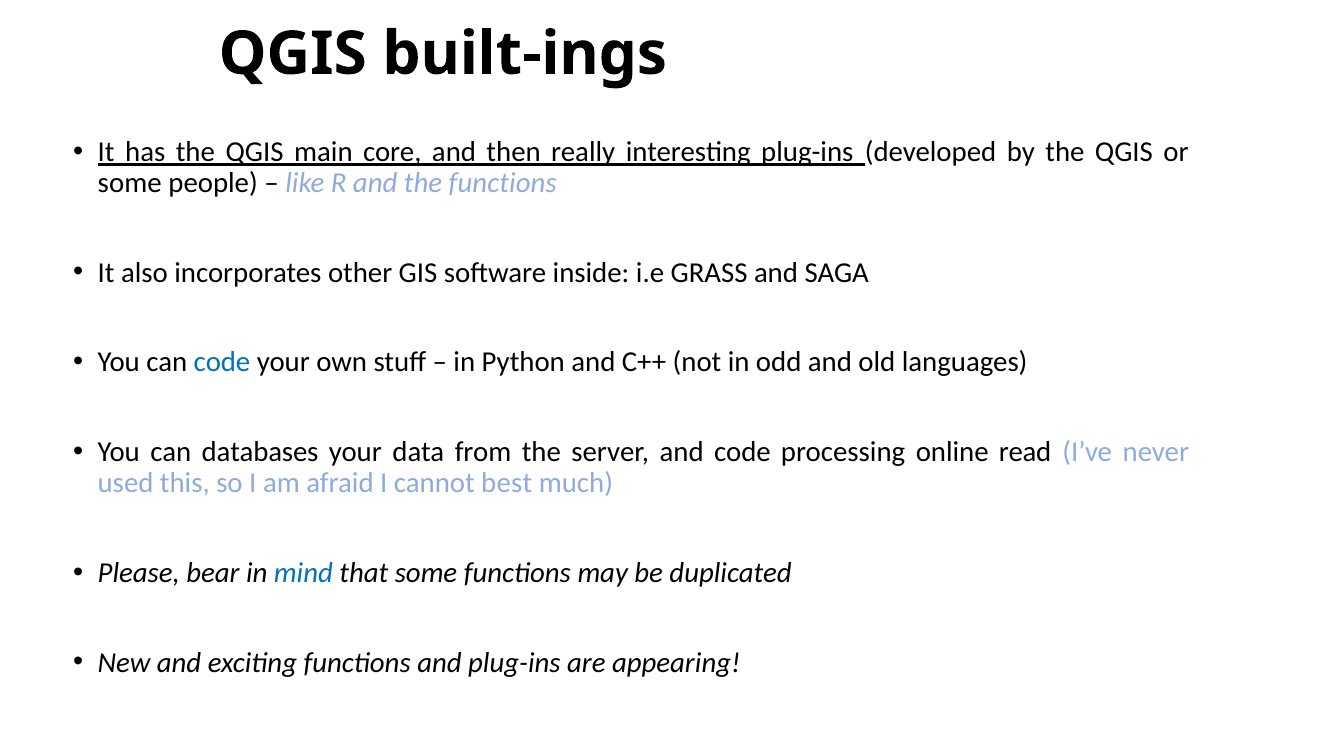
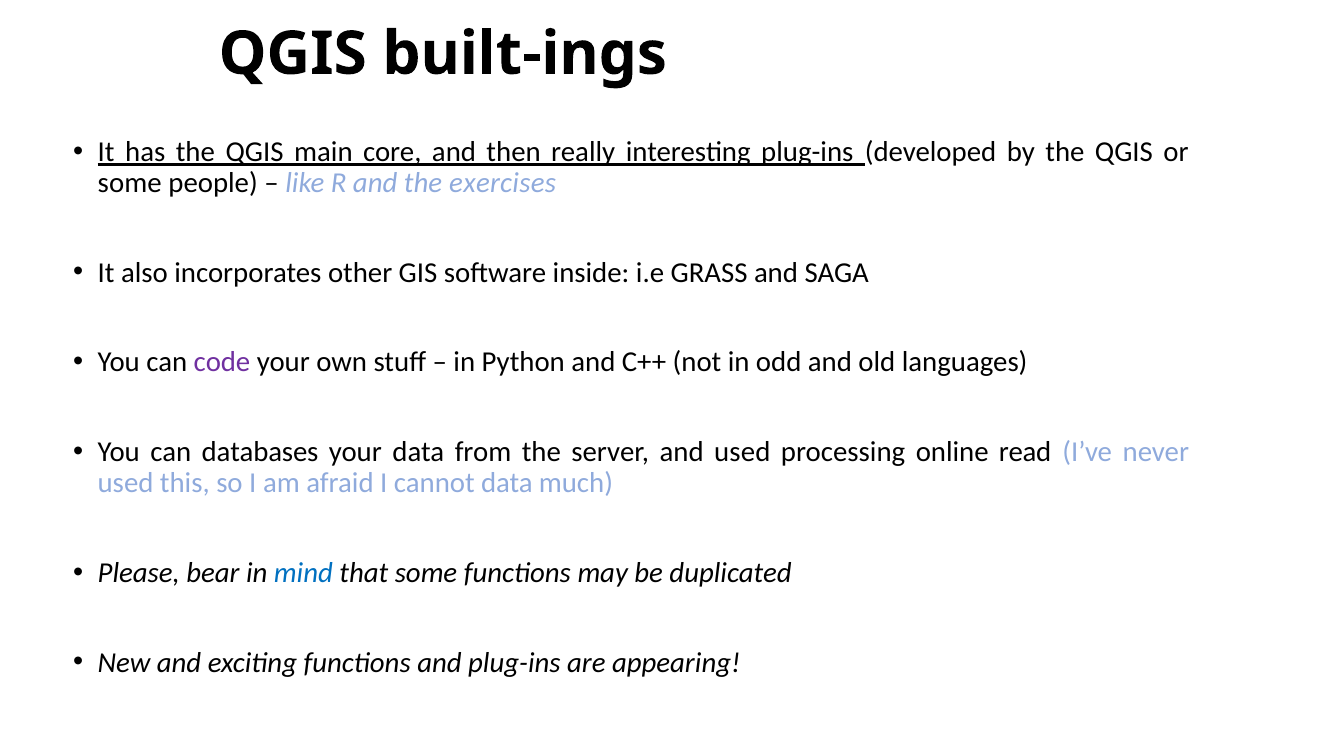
the functions: functions -> exercises
code at (222, 362) colour: blue -> purple
and code: code -> used
cannot best: best -> data
